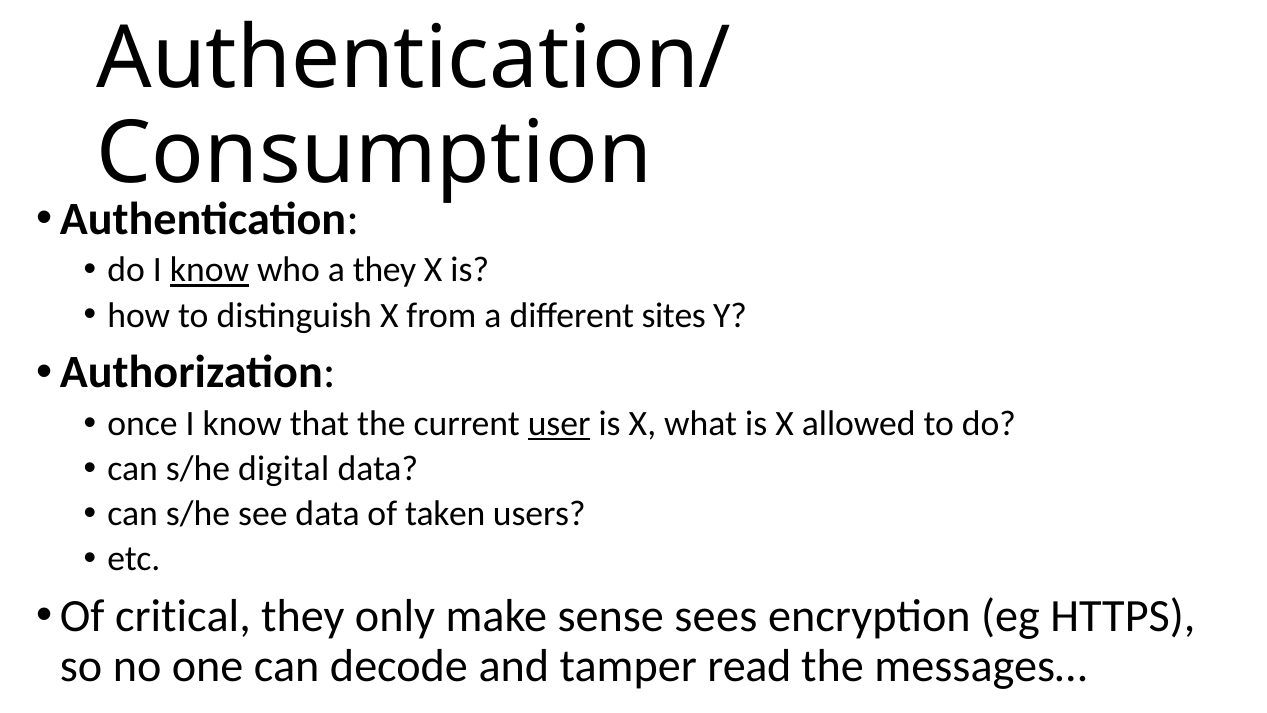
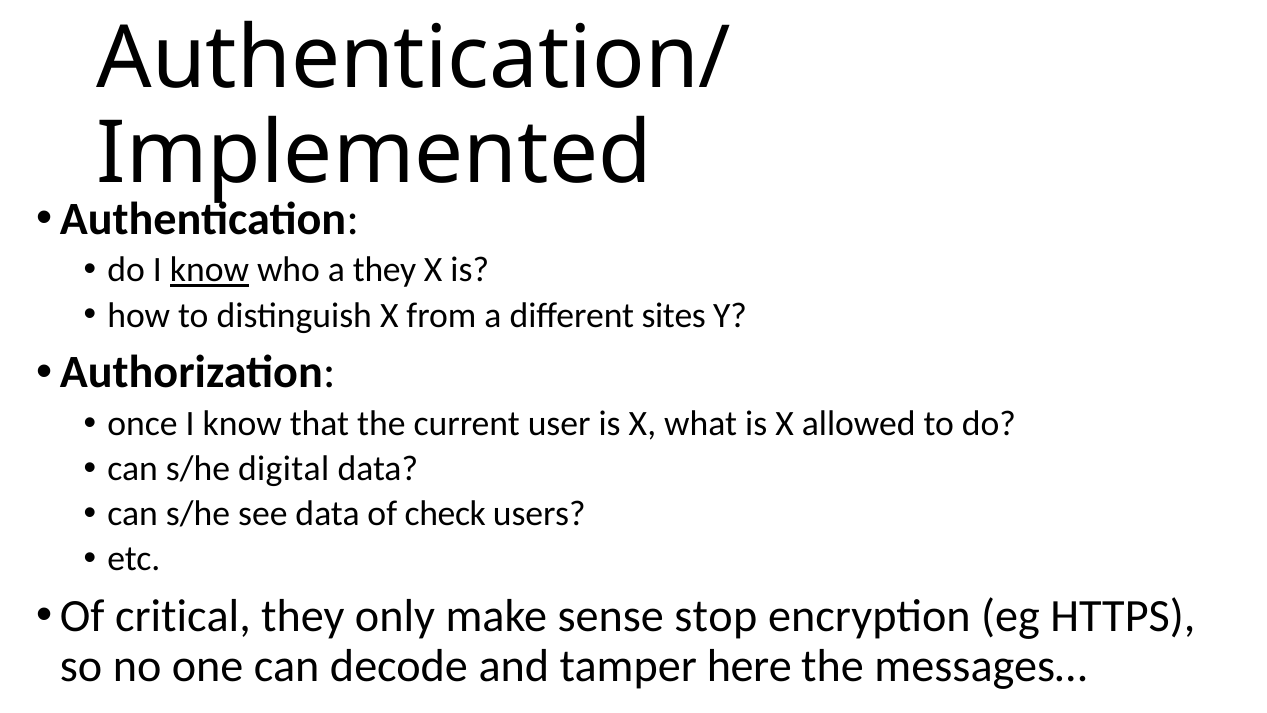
Consumption: Consumption -> Implemented
user underline: present -> none
taken: taken -> check
sees: sees -> stop
read: read -> here
